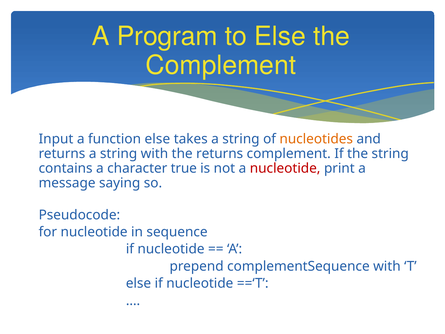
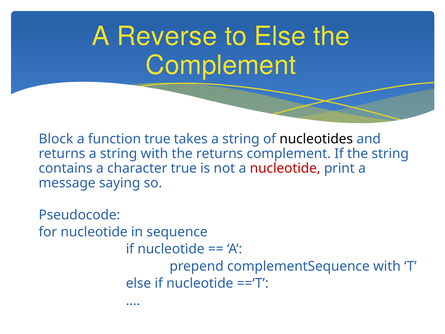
Program: Program -> Reverse
Input: Input -> Block
function else: else -> true
nucleotides colour: orange -> black
